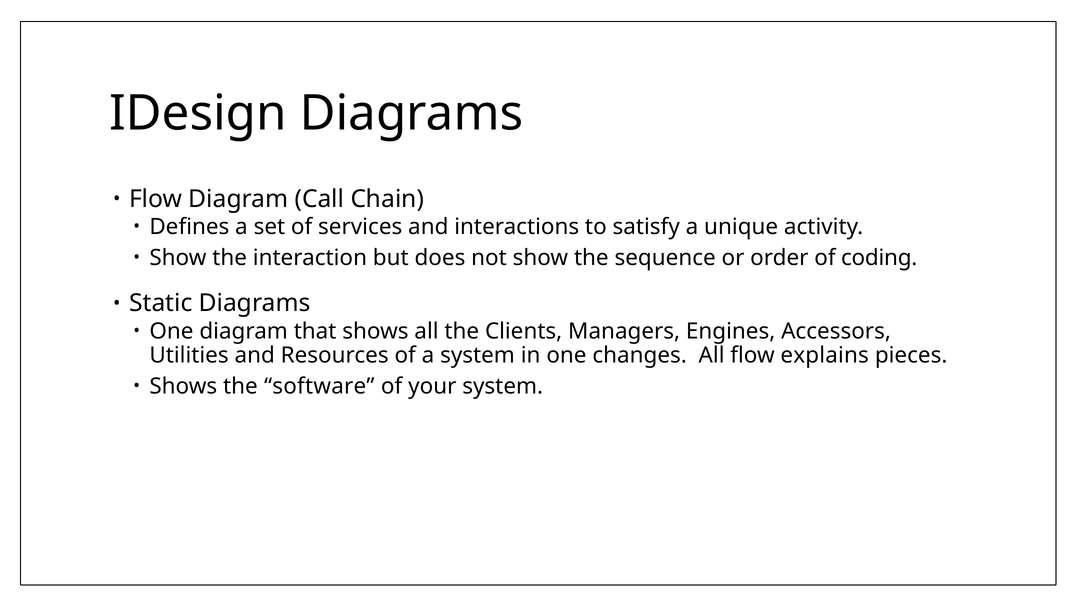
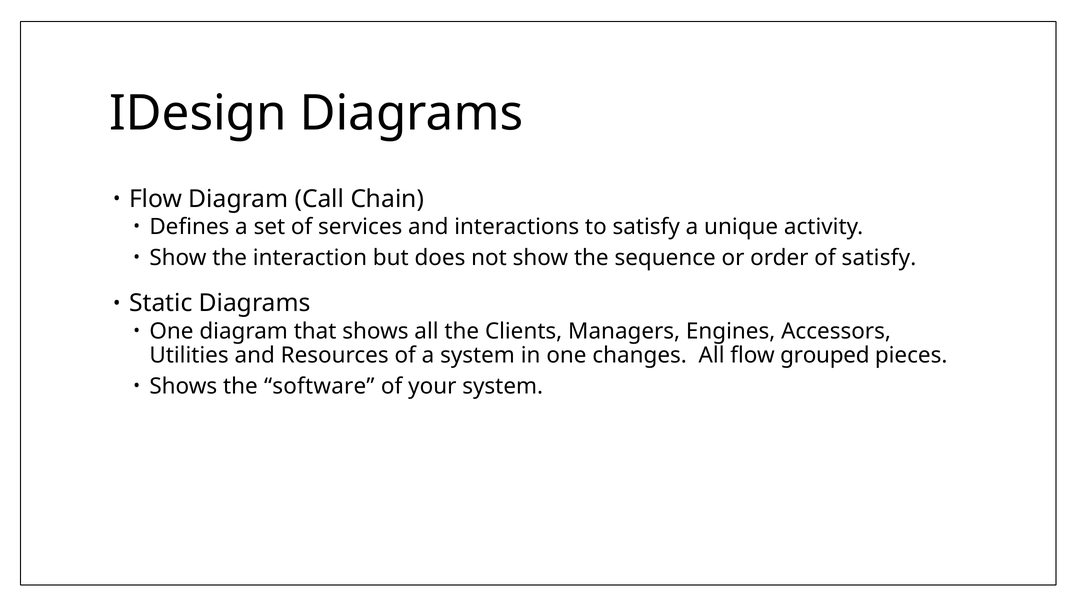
of coding: coding -> satisfy
explains: explains -> grouped
